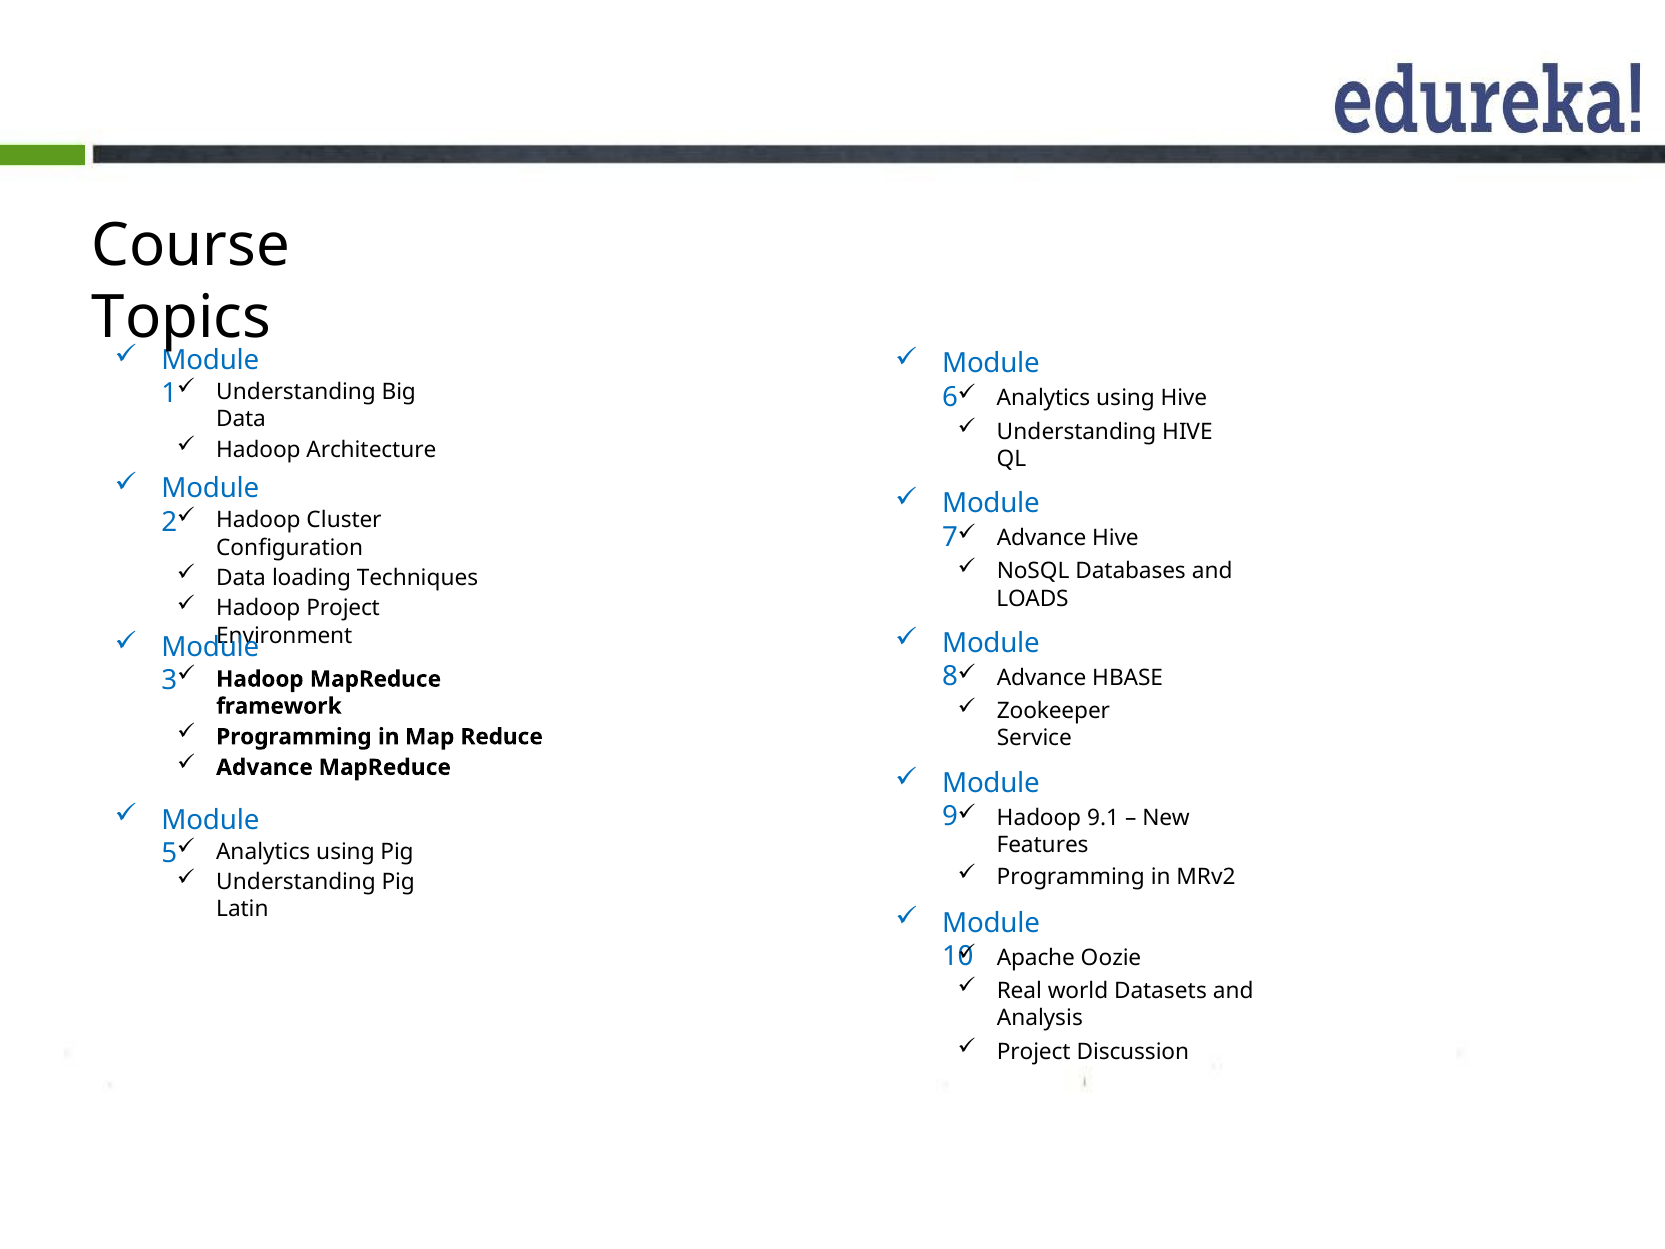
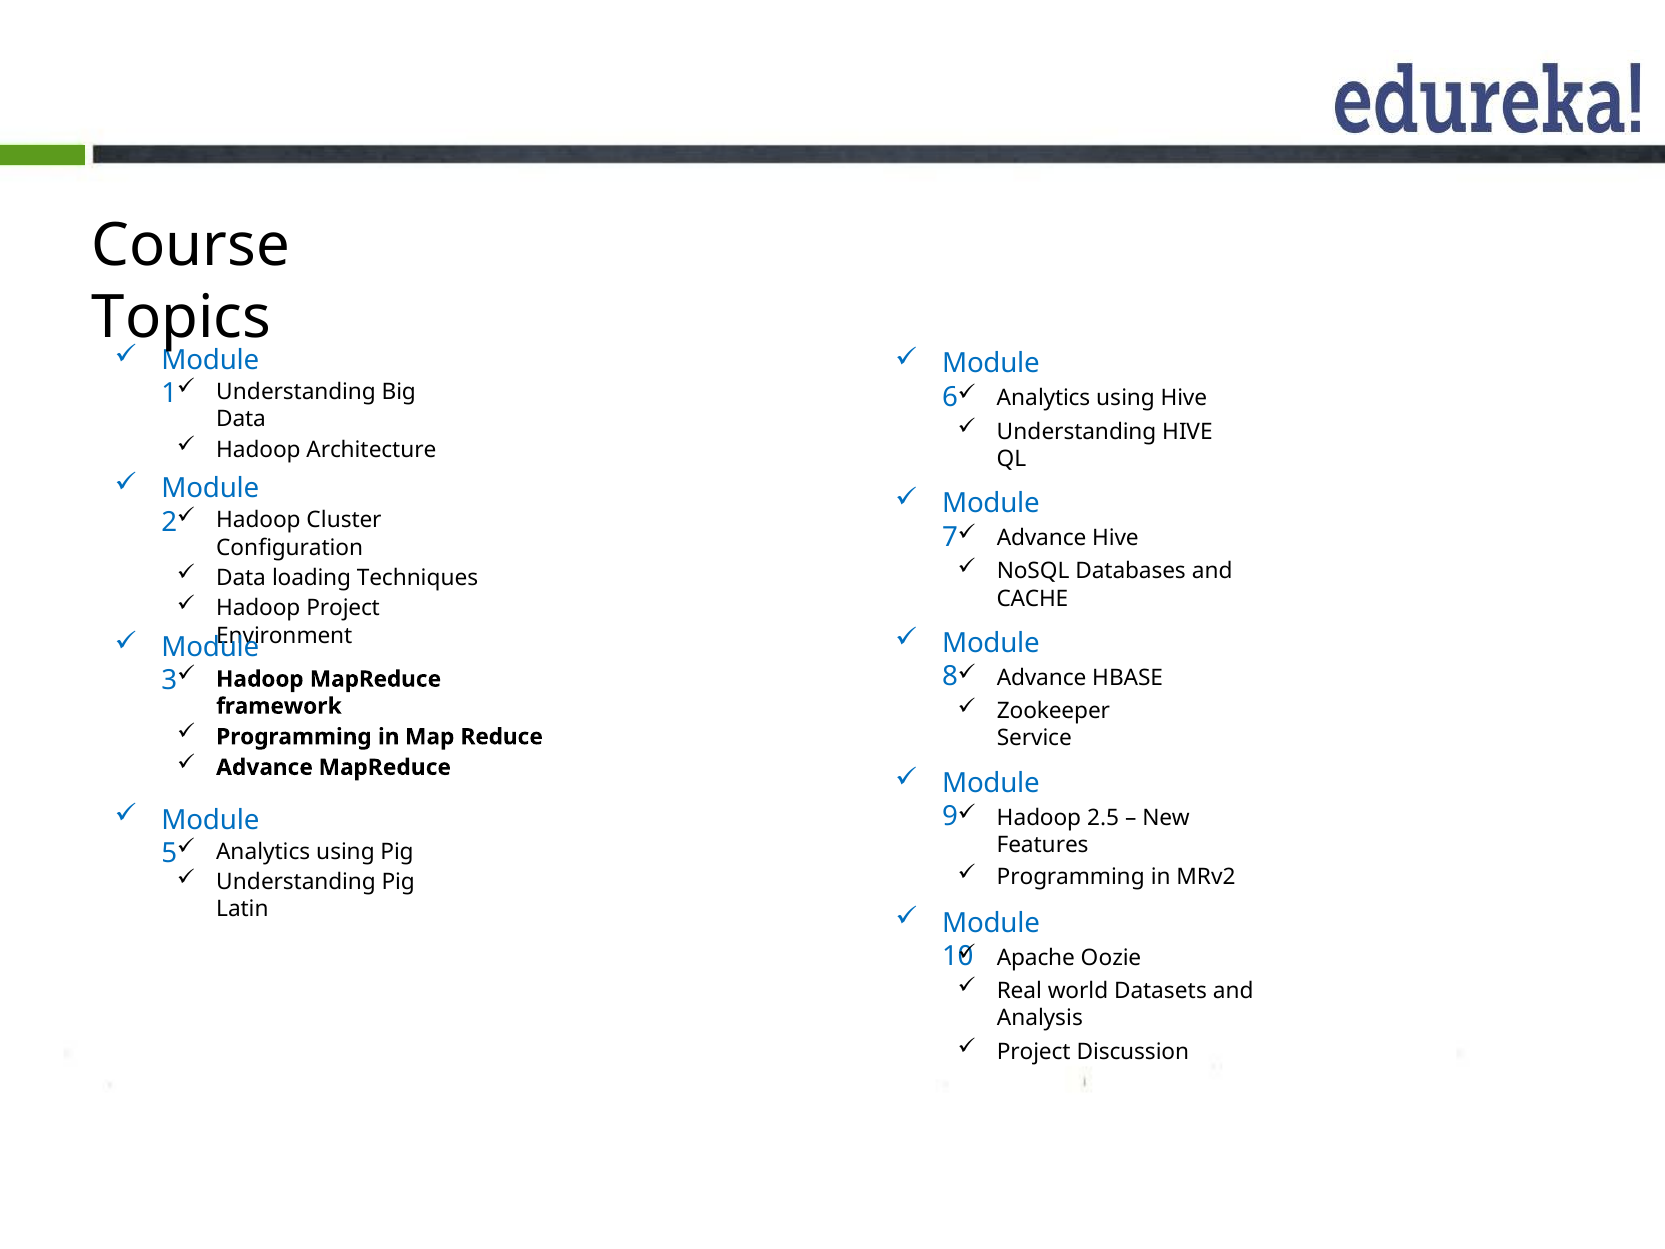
LOADS: LOADS -> CACHE
9.1: 9.1 -> 2.5
